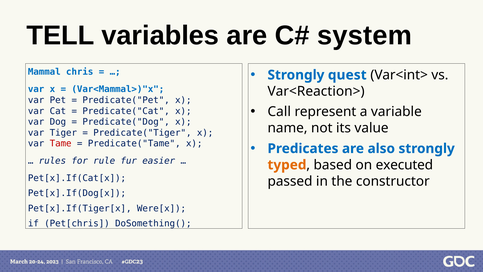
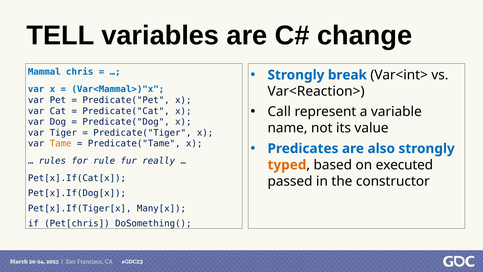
system: system -> change
quest: quest -> break
Tame colour: red -> orange
easier: easier -> really
Were[x: Were[x -> Many[x
